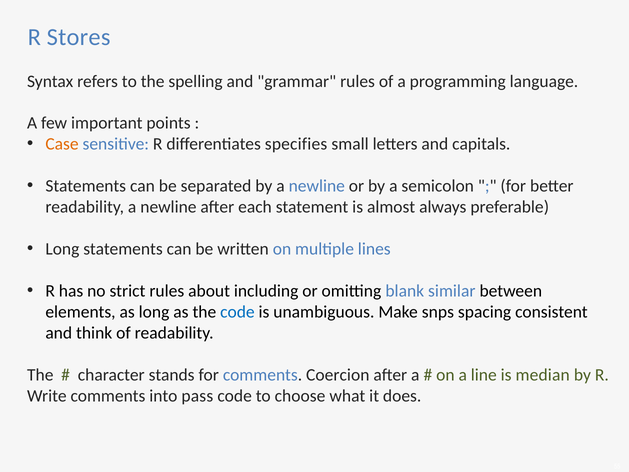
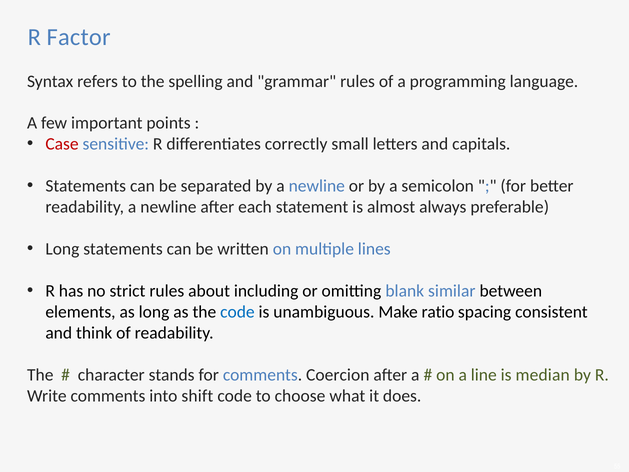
Stores: Stores -> Factor
Case colour: orange -> red
specifies: specifies -> correctly
snps: snps -> ratio
pass: pass -> shift
